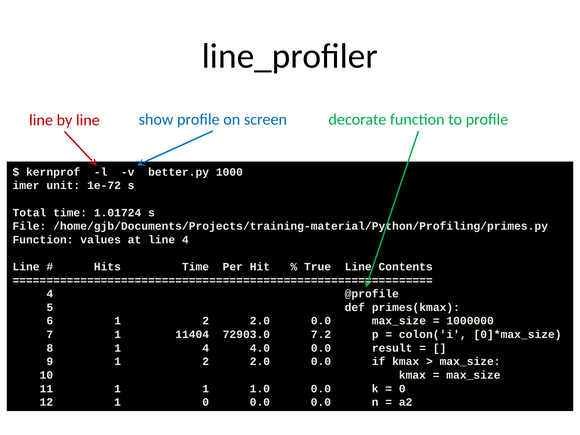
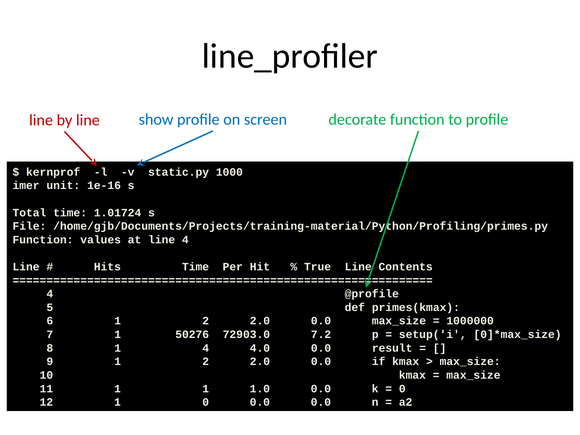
better.py: better.py -> static.py
1e-72: 1e-72 -> 1e-16
11404: 11404 -> 50276
colon('i: colon('i -> setup('i
